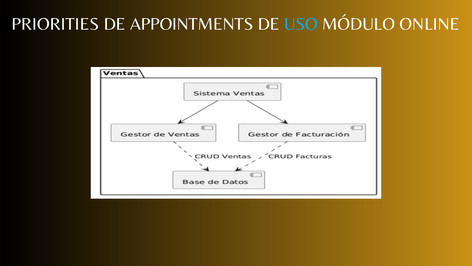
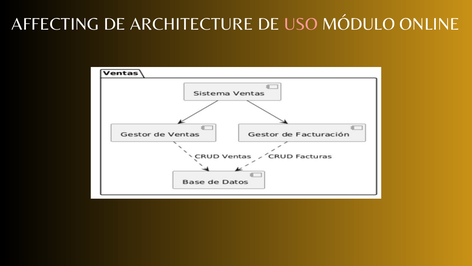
PRIORITIES: PRIORITIES -> AFFECTING
APPOINTMENTS: APPOINTMENTS -> ARCHITECTURE
USO colour: light blue -> pink
